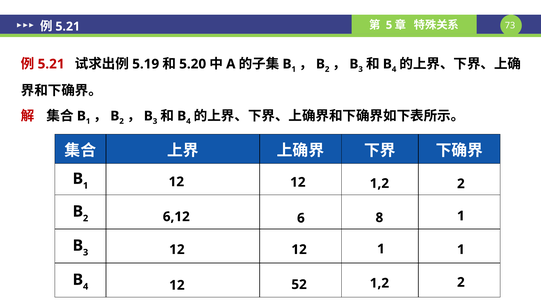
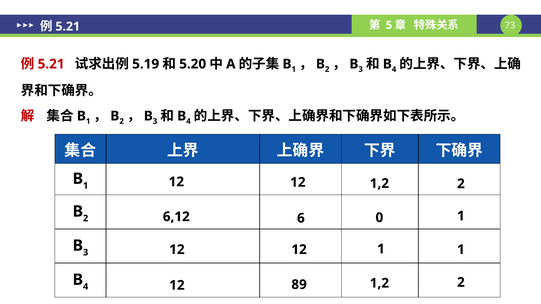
8: 8 -> 0
52: 52 -> 89
